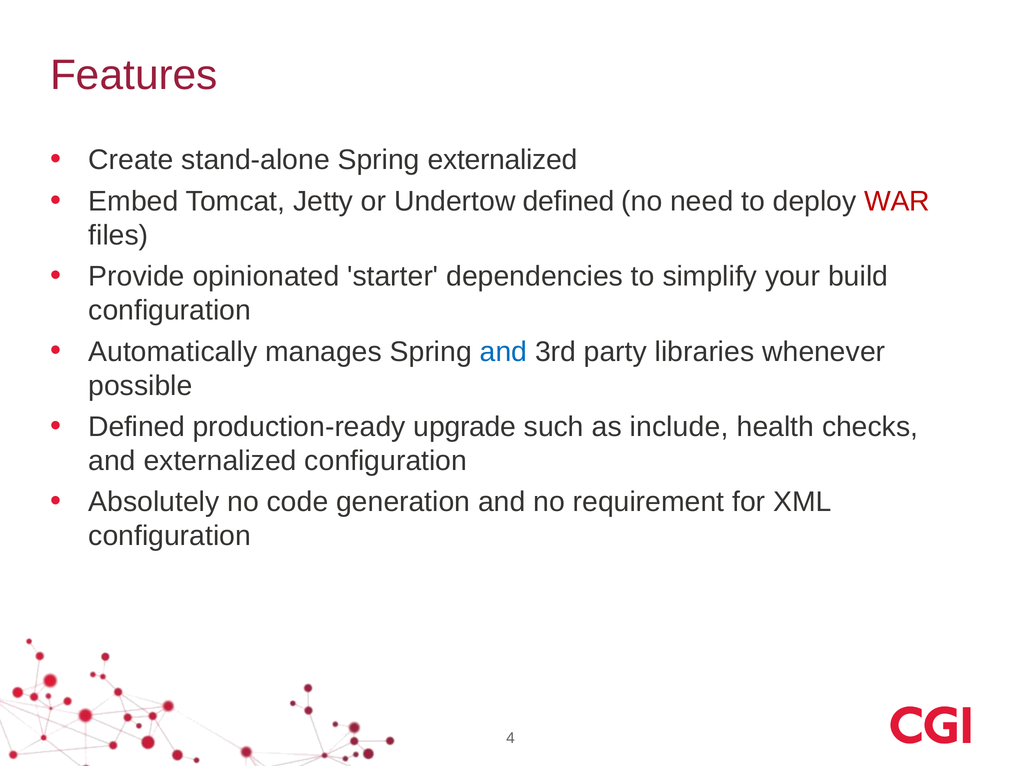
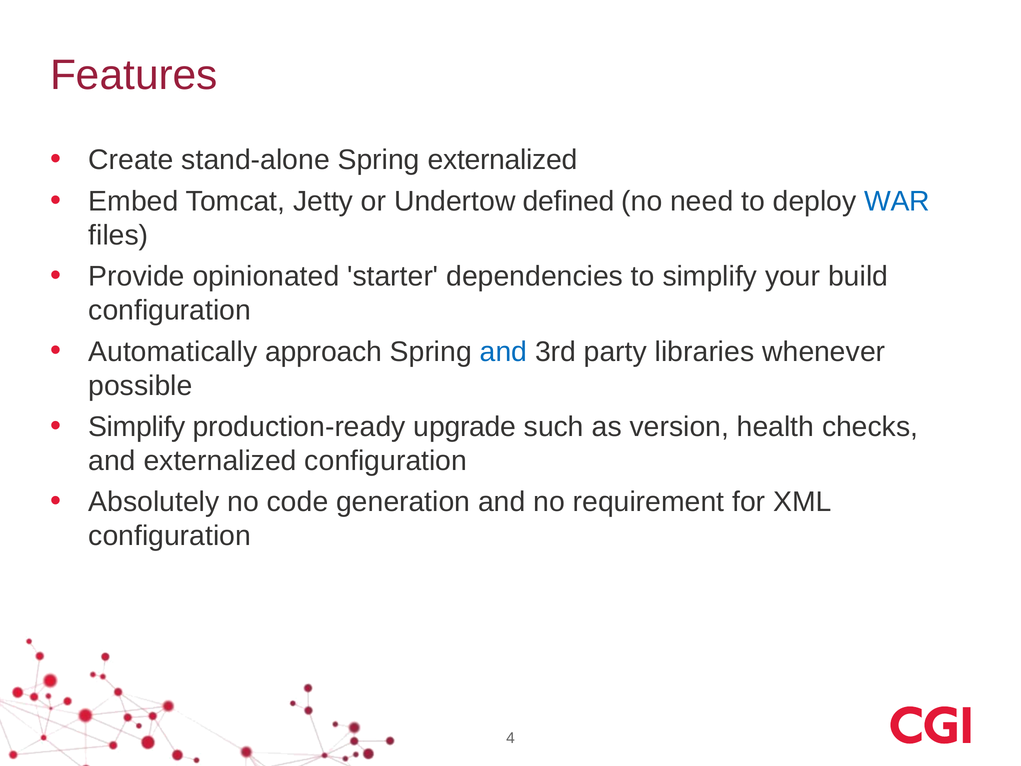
WAR colour: red -> blue
manages: manages -> approach
Defined at (137, 427): Defined -> Simplify
include: include -> version
